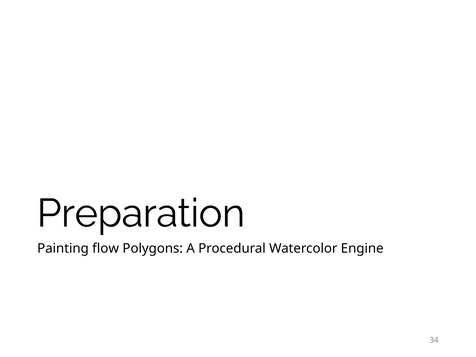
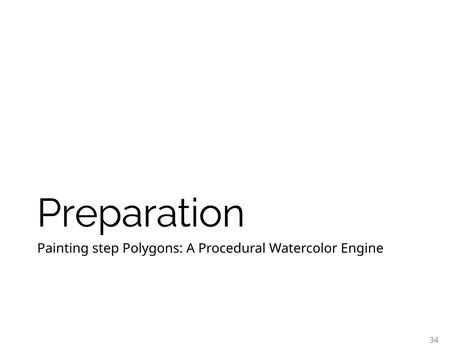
flow: flow -> step
